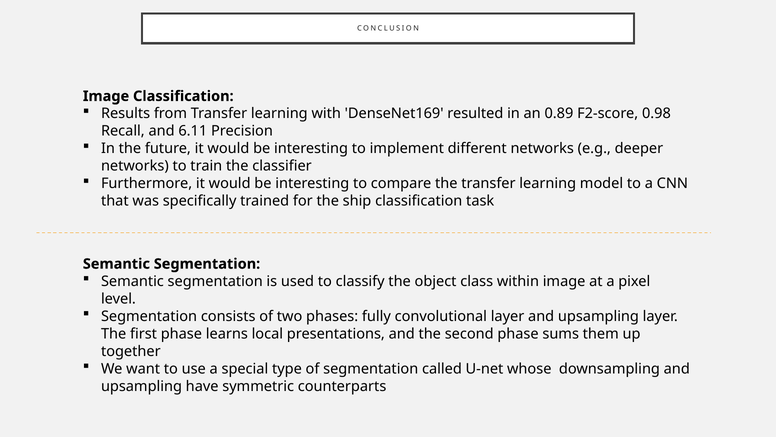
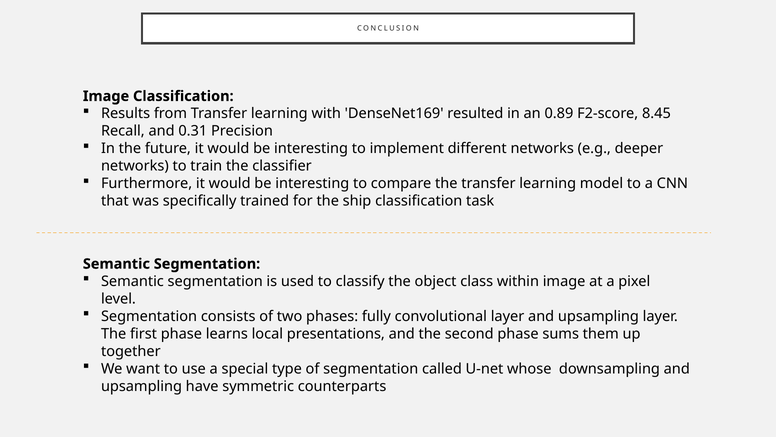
0.98: 0.98 -> 8.45
6.11: 6.11 -> 0.31
